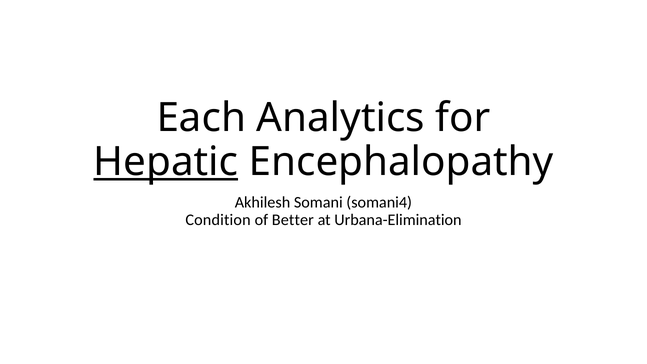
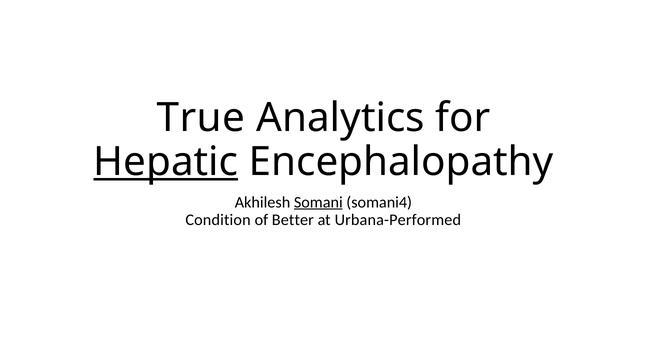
Each: Each -> True
Somani underline: none -> present
Urbana-Elimination: Urbana-Elimination -> Urbana-Performed
